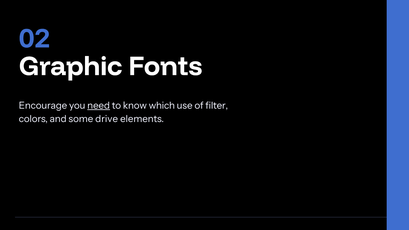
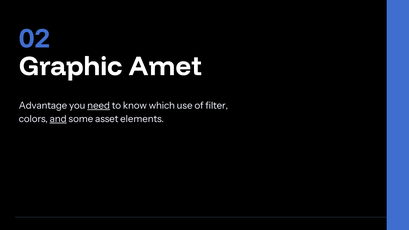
Fonts: Fonts -> Amet
Encourage: Encourage -> Advantage
and underline: none -> present
drive: drive -> asset
